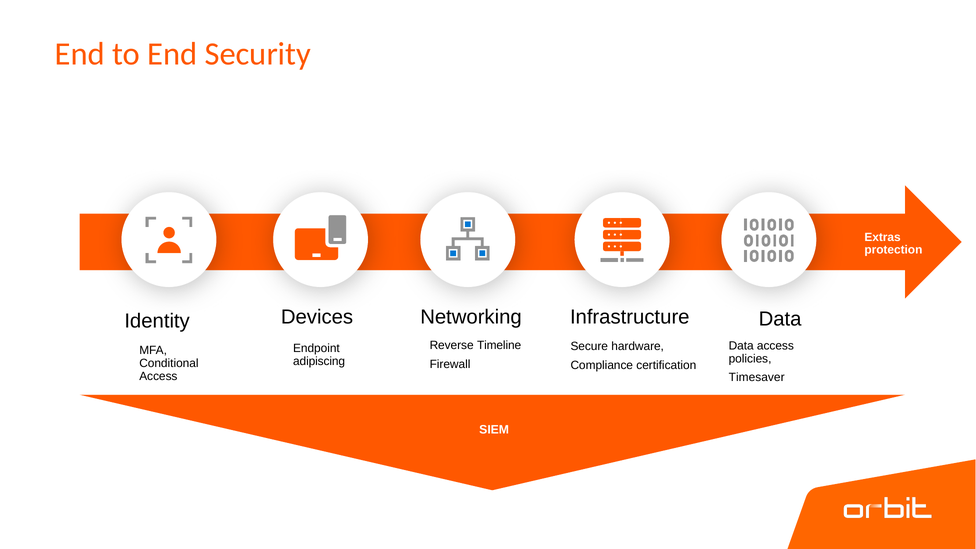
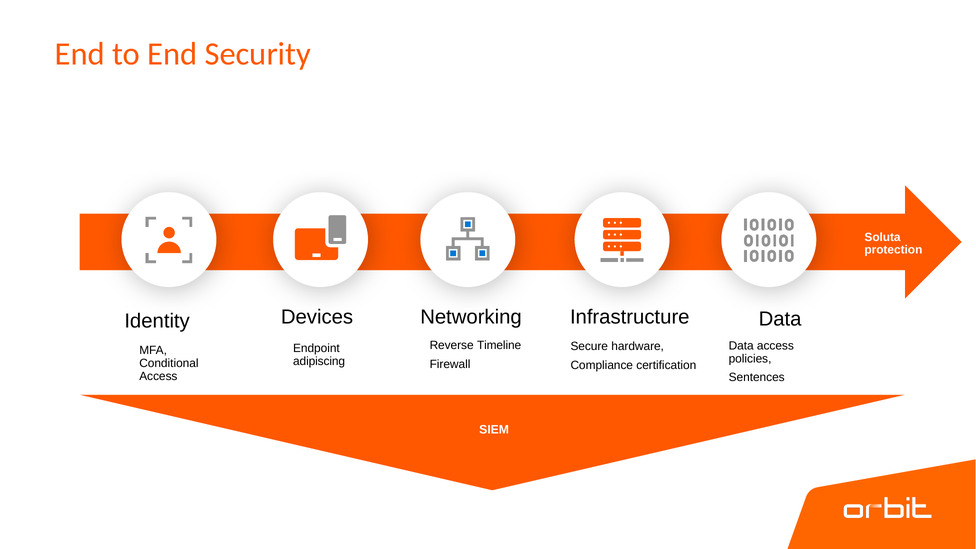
Extras: Extras -> Soluta
Timesaver: Timesaver -> Sentences
